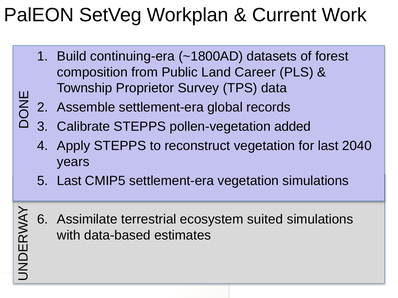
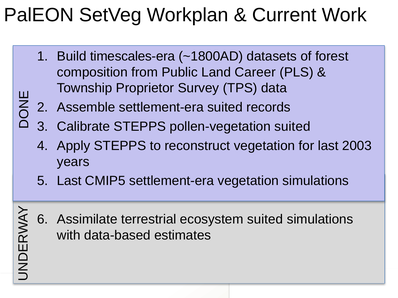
continuing-era: continuing-era -> timescales-era
settlement-era global: global -> suited
pollen-vegetation added: added -> suited
2040: 2040 -> 2003
